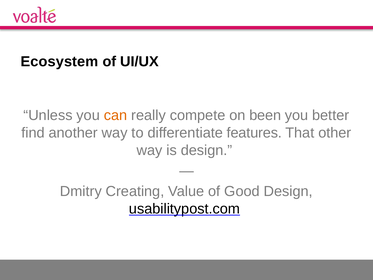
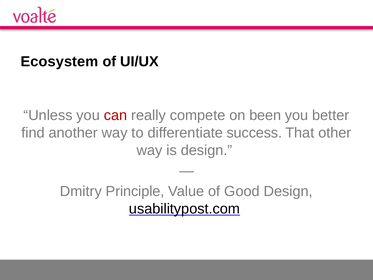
can colour: orange -> red
features: features -> success
Creating: Creating -> Principle
